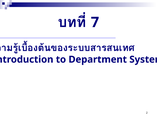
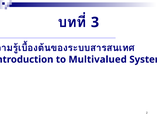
7: 7 -> 3
Department: Department -> Multivalued
